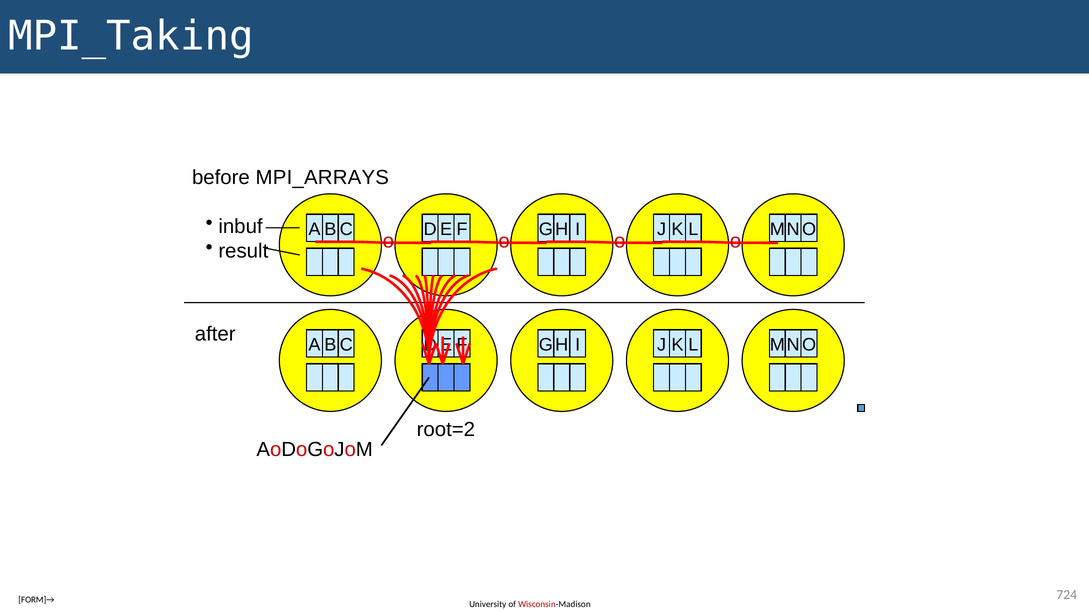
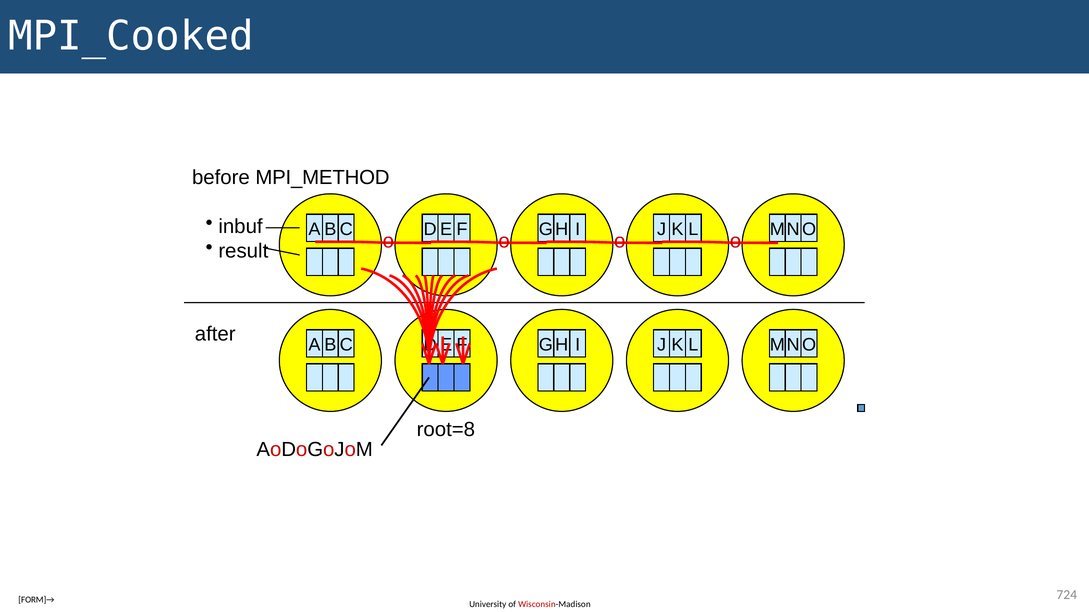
MPI_Taking: MPI_Taking -> MPI_Cooked
MPI_ARRAYS: MPI_ARRAYS -> MPI_METHOD
root=2: root=2 -> root=8
